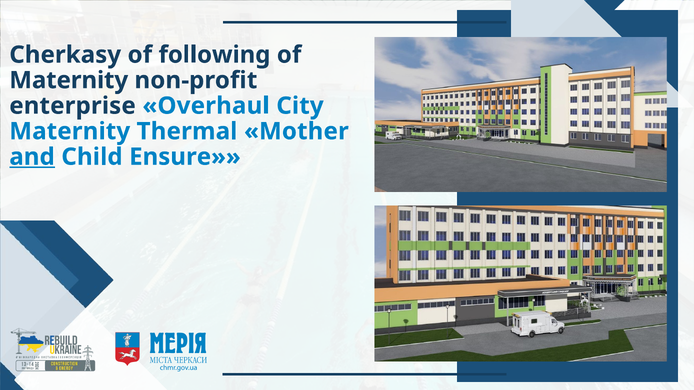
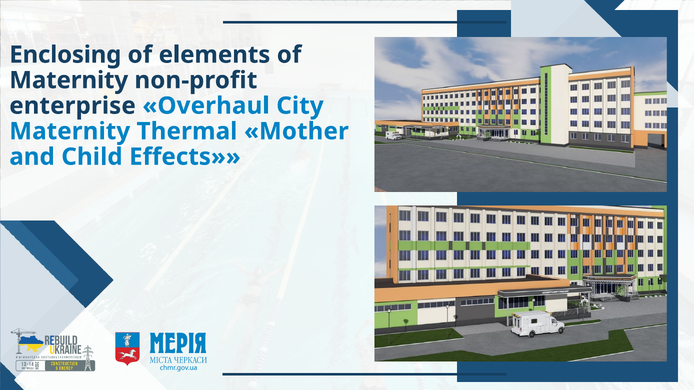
Cherkasy: Cherkasy -> Enclosing
following: following -> elements
and underline: present -> none
Ensure: Ensure -> Effects
